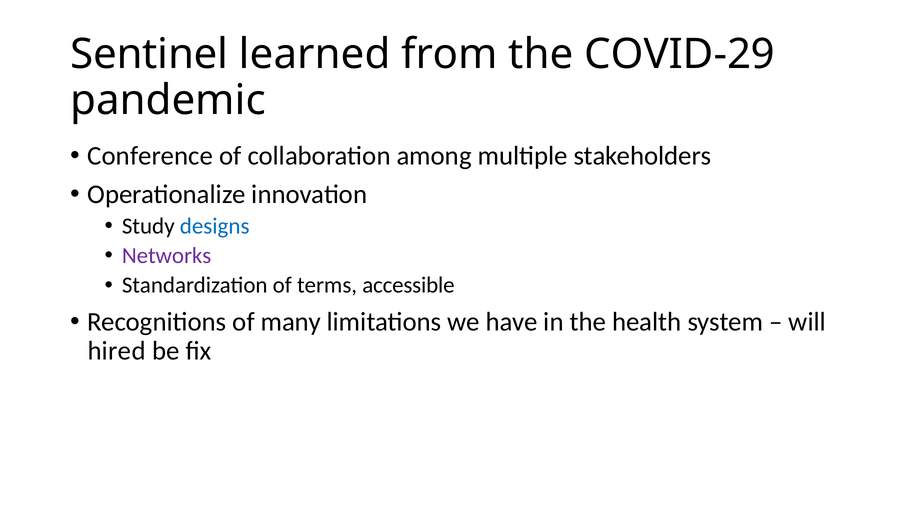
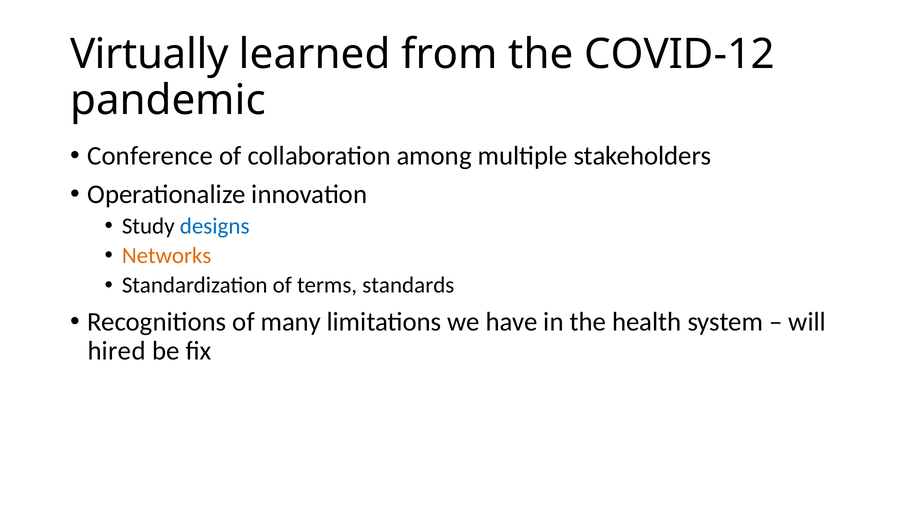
Sentinel: Sentinel -> Virtually
COVID-29: COVID-29 -> COVID-12
Networks colour: purple -> orange
accessible: accessible -> standards
